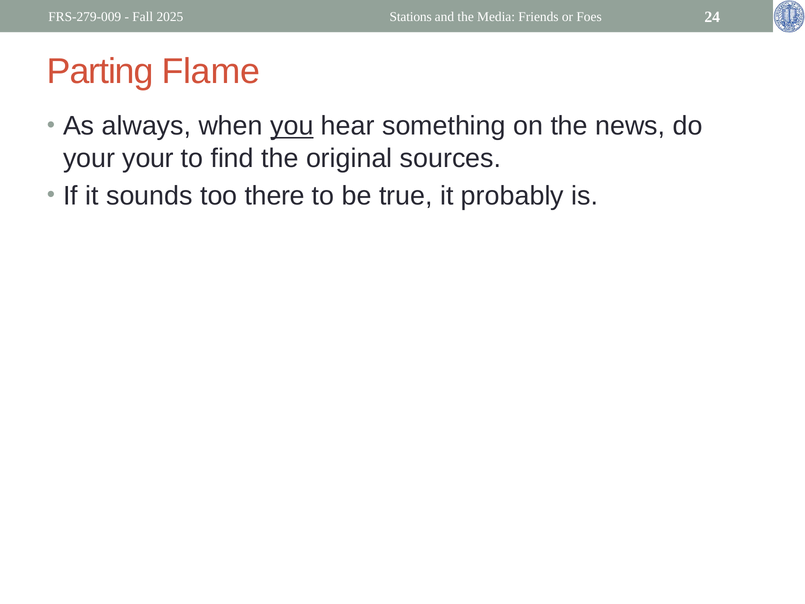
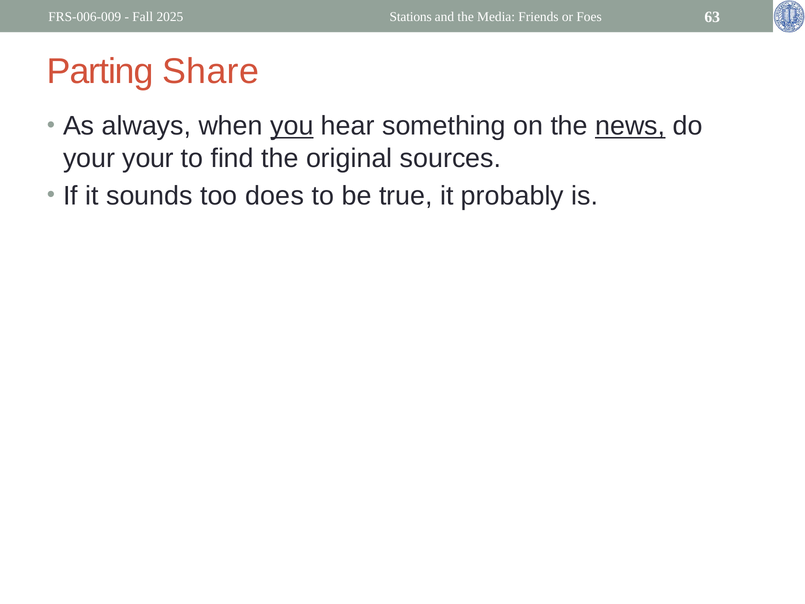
FRS-279-009: FRS-279-009 -> FRS-006-009
24: 24 -> 63
Flame: Flame -> Share
news underline: none -> present
there: there -> does
